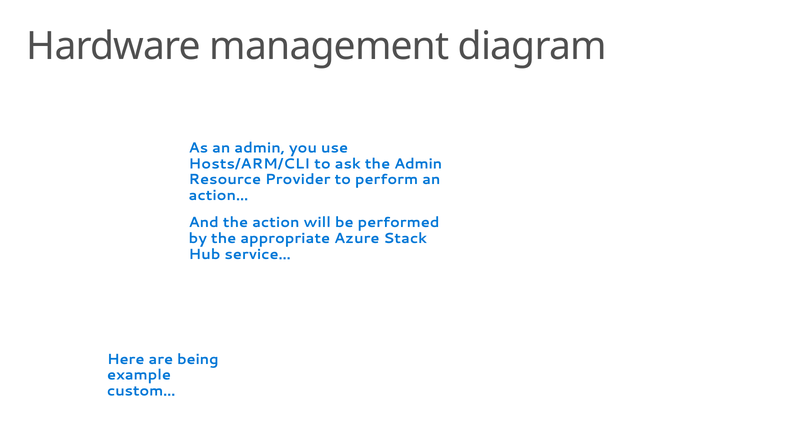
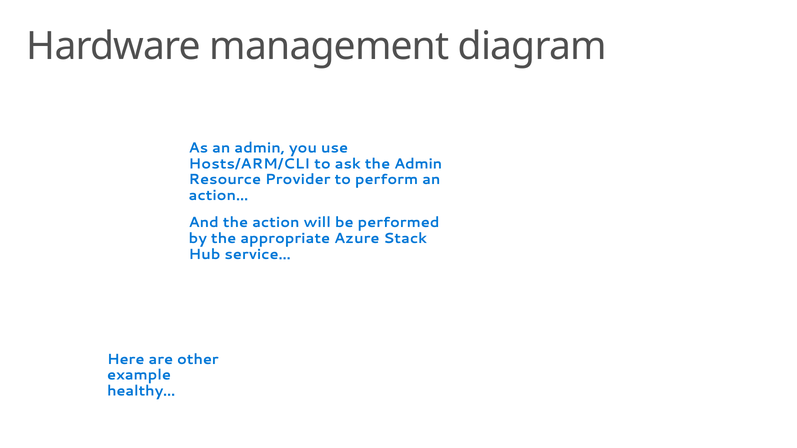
being: being -> other
custom…: custom… -> healthy…
